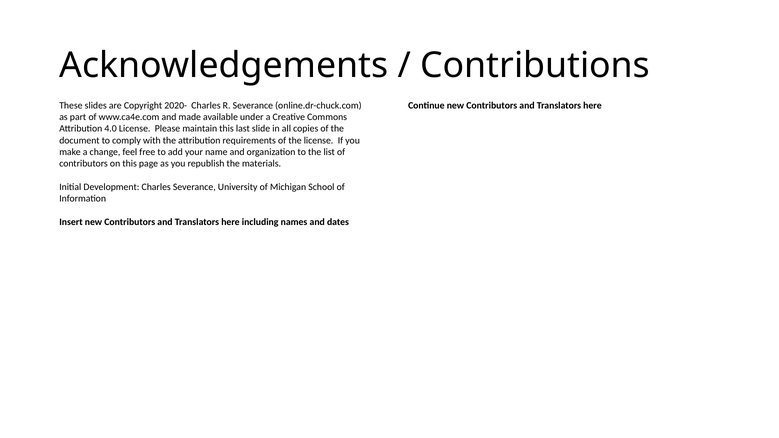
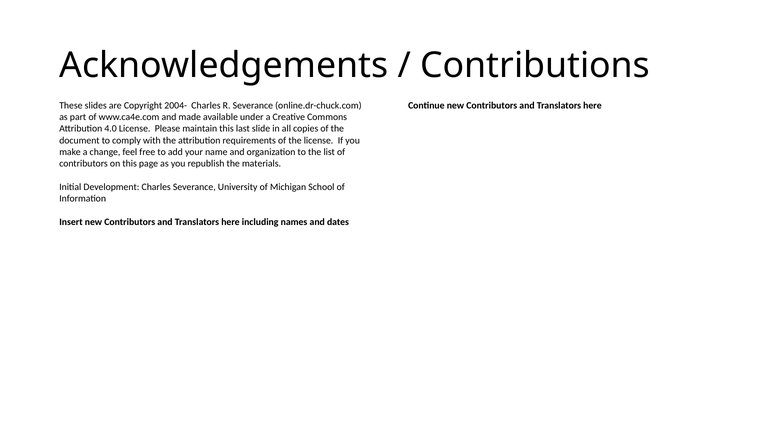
2020-: 2020- -> 2004-
